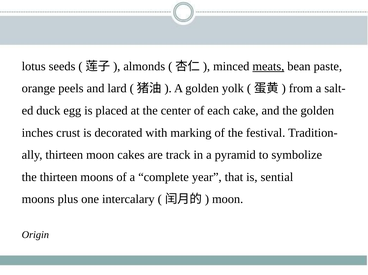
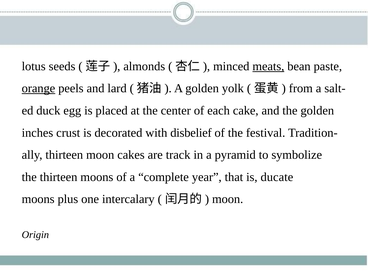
orange underline: none -> present
marking: marking -> disbelief
sential: sential -> ducate
